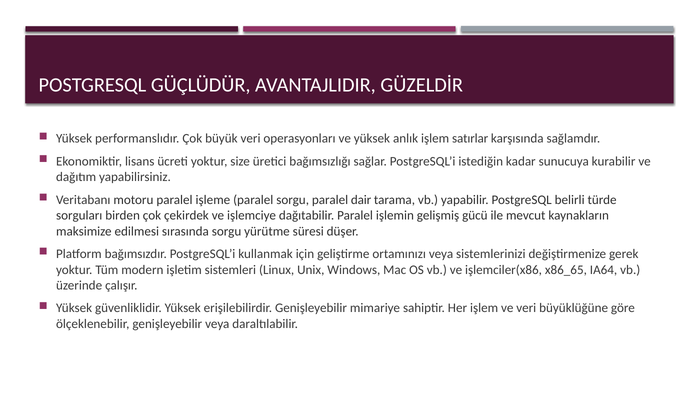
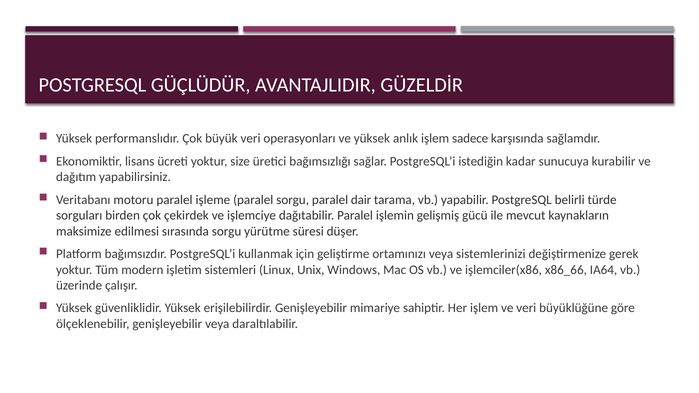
satırlar: satırlar -> sadece
x86_65: x86_65 -> x86_66
